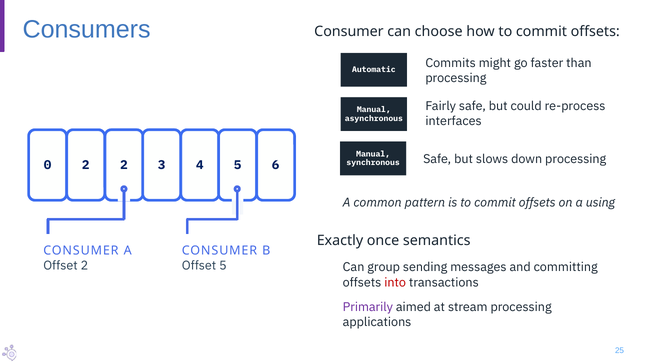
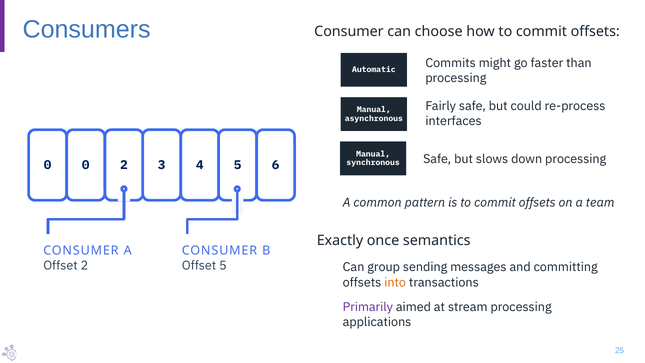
0 2: 2 -> 0
using: using -> team
into colour: red -> orange
